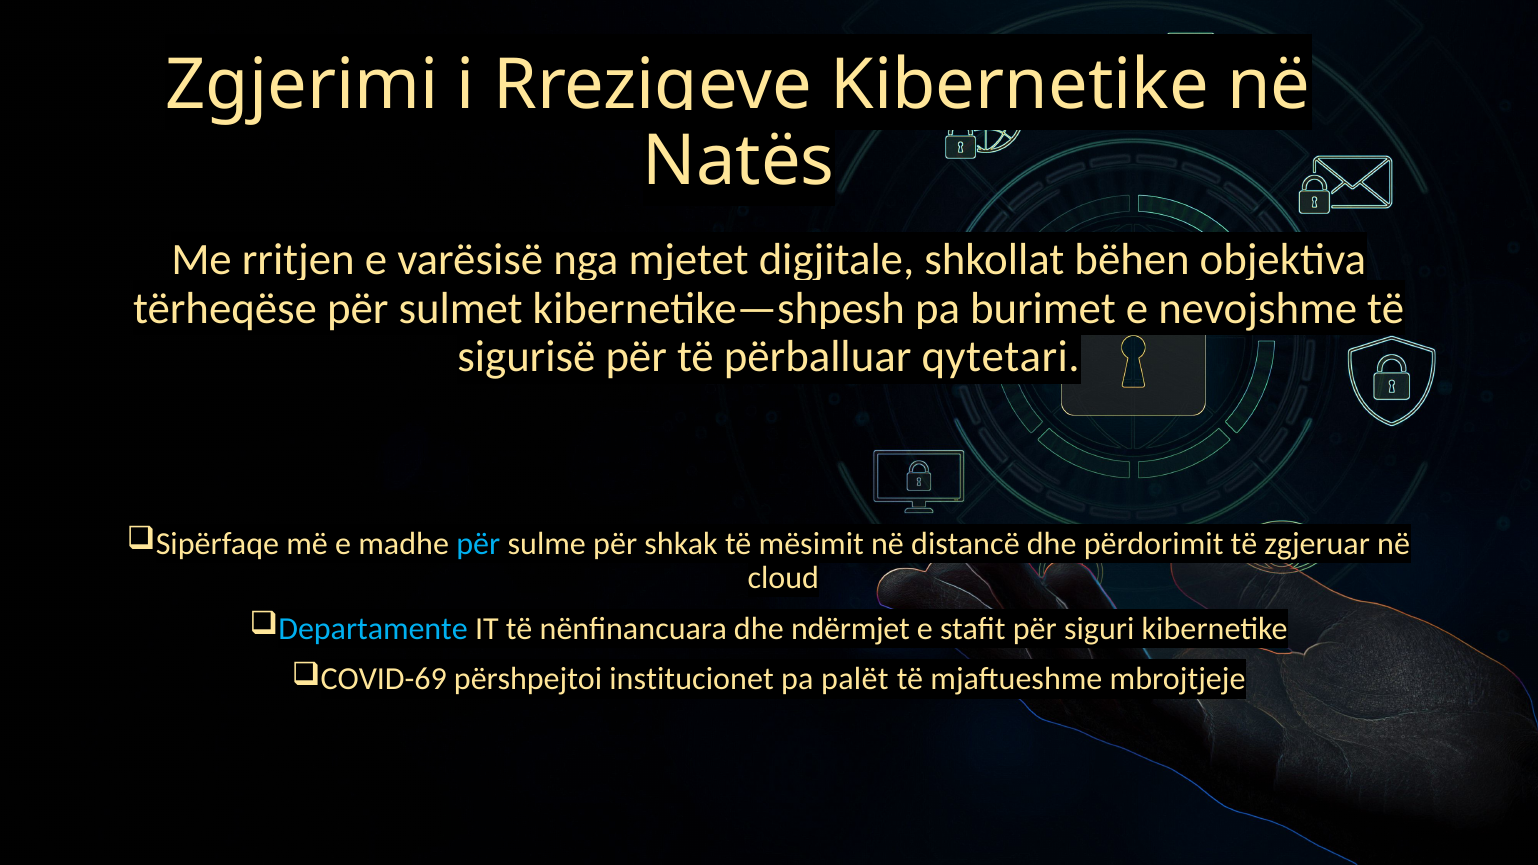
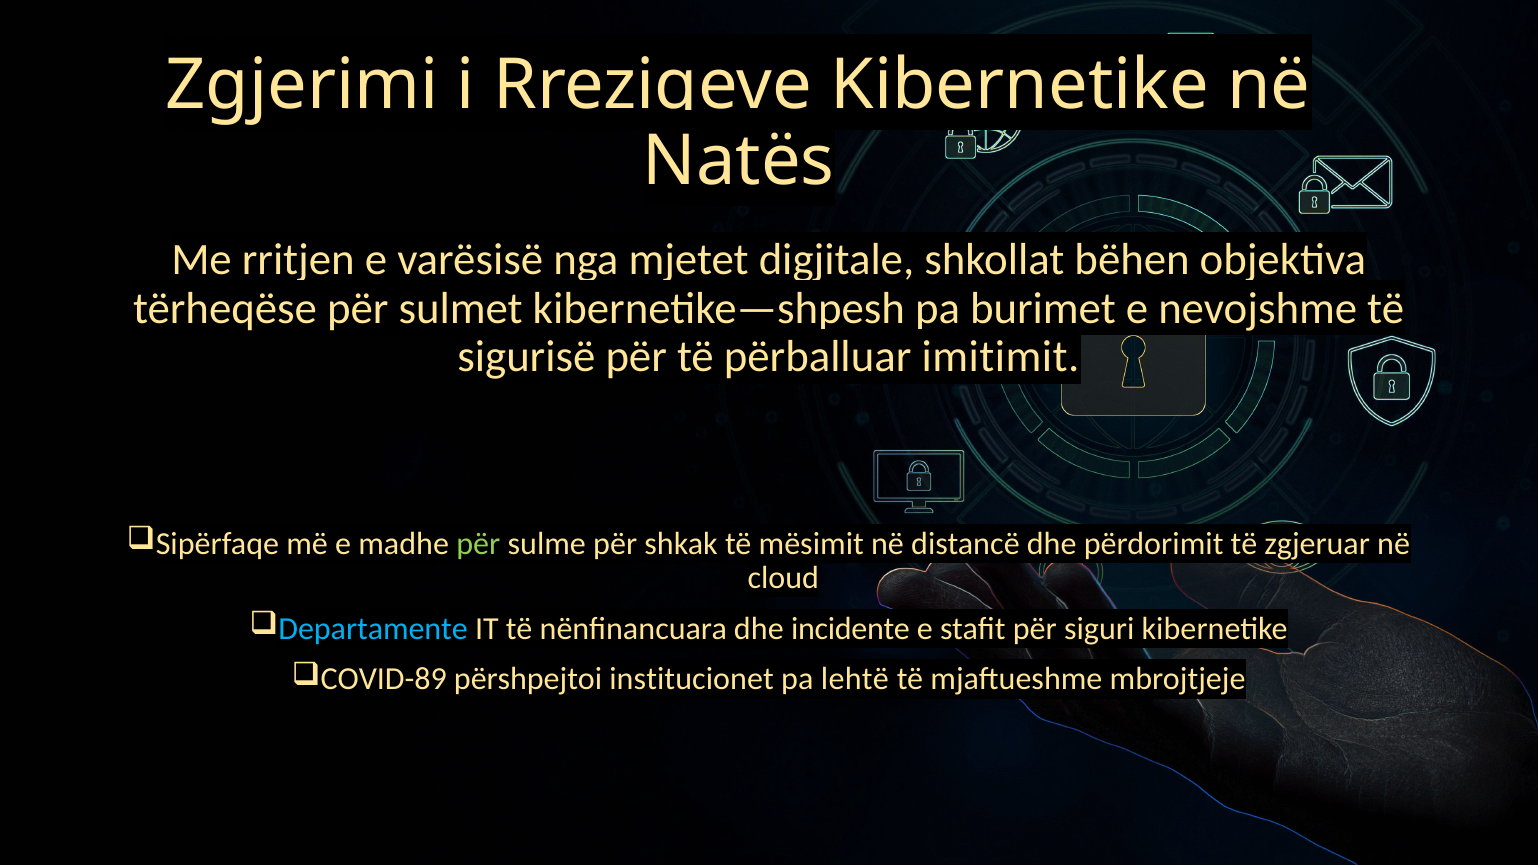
qytetari: qytetari -> imitimit
për at (478, 544) colour: light blue -> light green
ndërmjet: ndërmjet -> incidente
COVID-69: COVID-69 -> COVID-89
palët: palët -> lehtë
